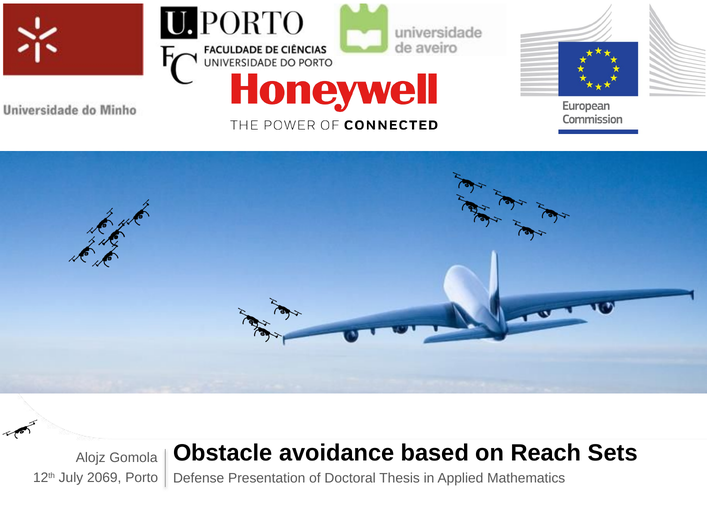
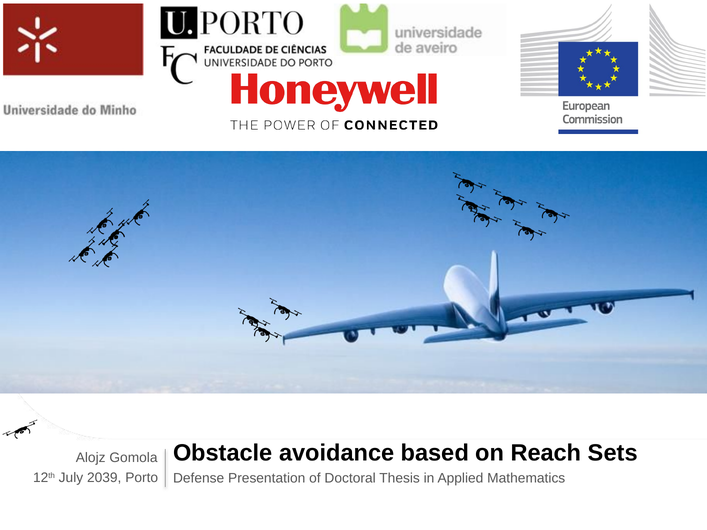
2069: 2069 -> 2039
